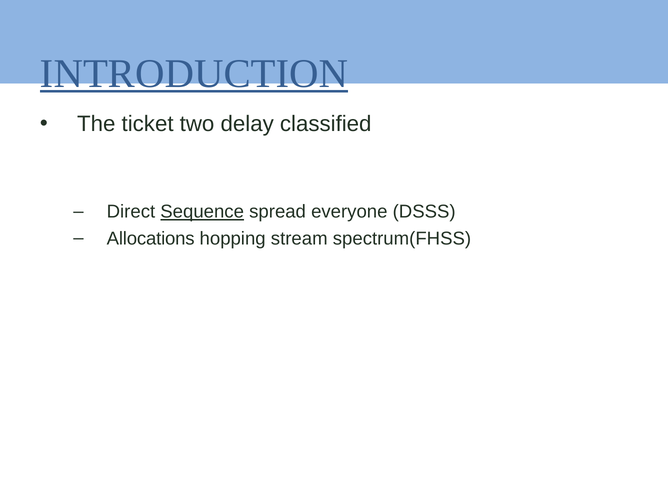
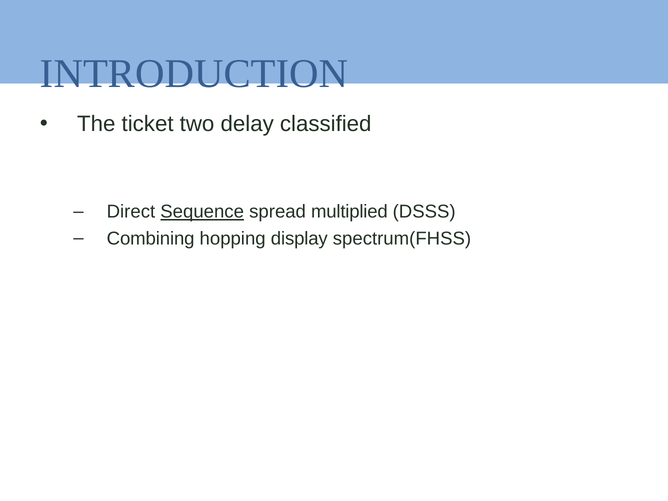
INTRODUCTION underline: present -> none
everyone: everyone -> multiplied
Allocations: Allocations -> Combining
stream: stream -> display
